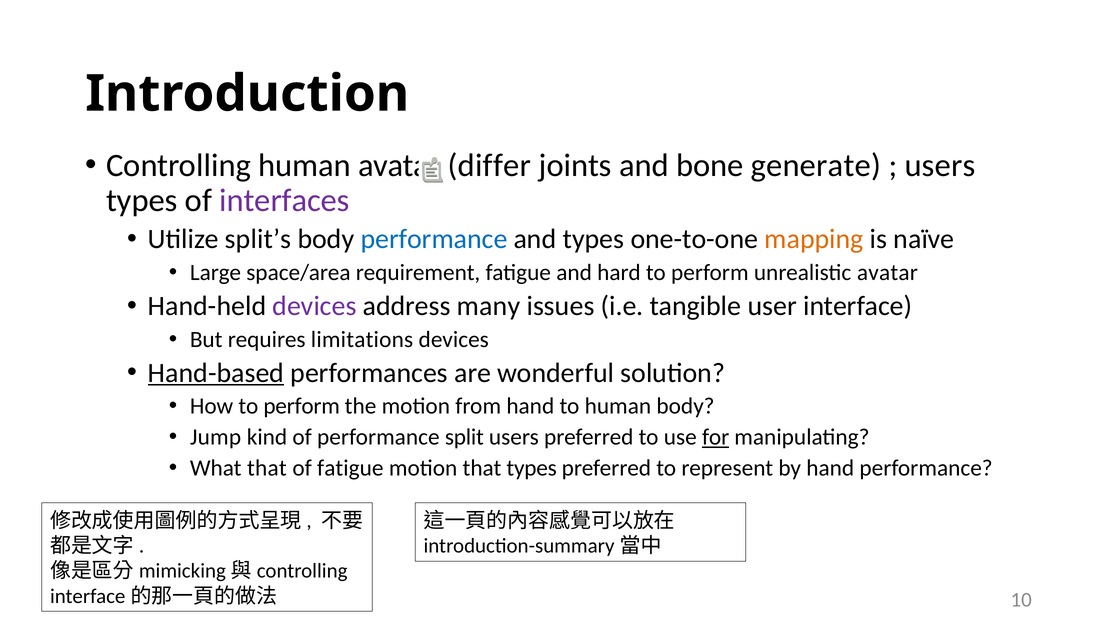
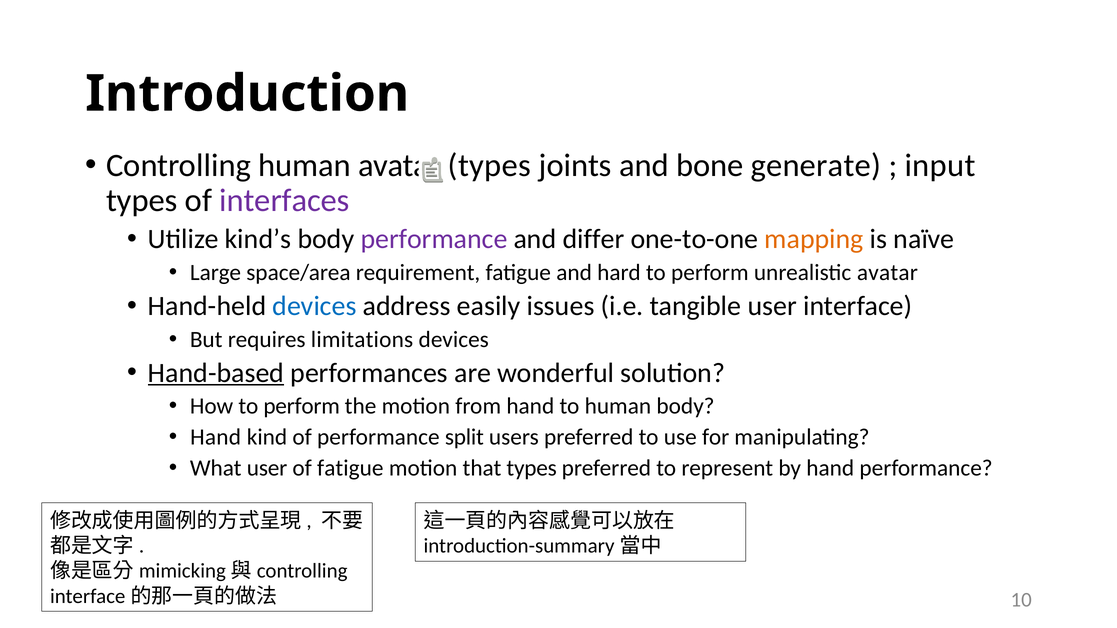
avatar differ: differ -> types
users at (940, 166): users -> input
split’s: split’s -> kind’s
performance at (434, 239) colour: blue -> purple
and types: types -> differ
devices at (314, 306) colour: purple -> blue
many: many -> easily
Jump at (216, 437): Jump -> Hand
for underline: present -> none
What that: that -> user
